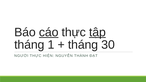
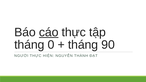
tập underline: present -> none
1: 1 -> 0
30: 30 -> 90
